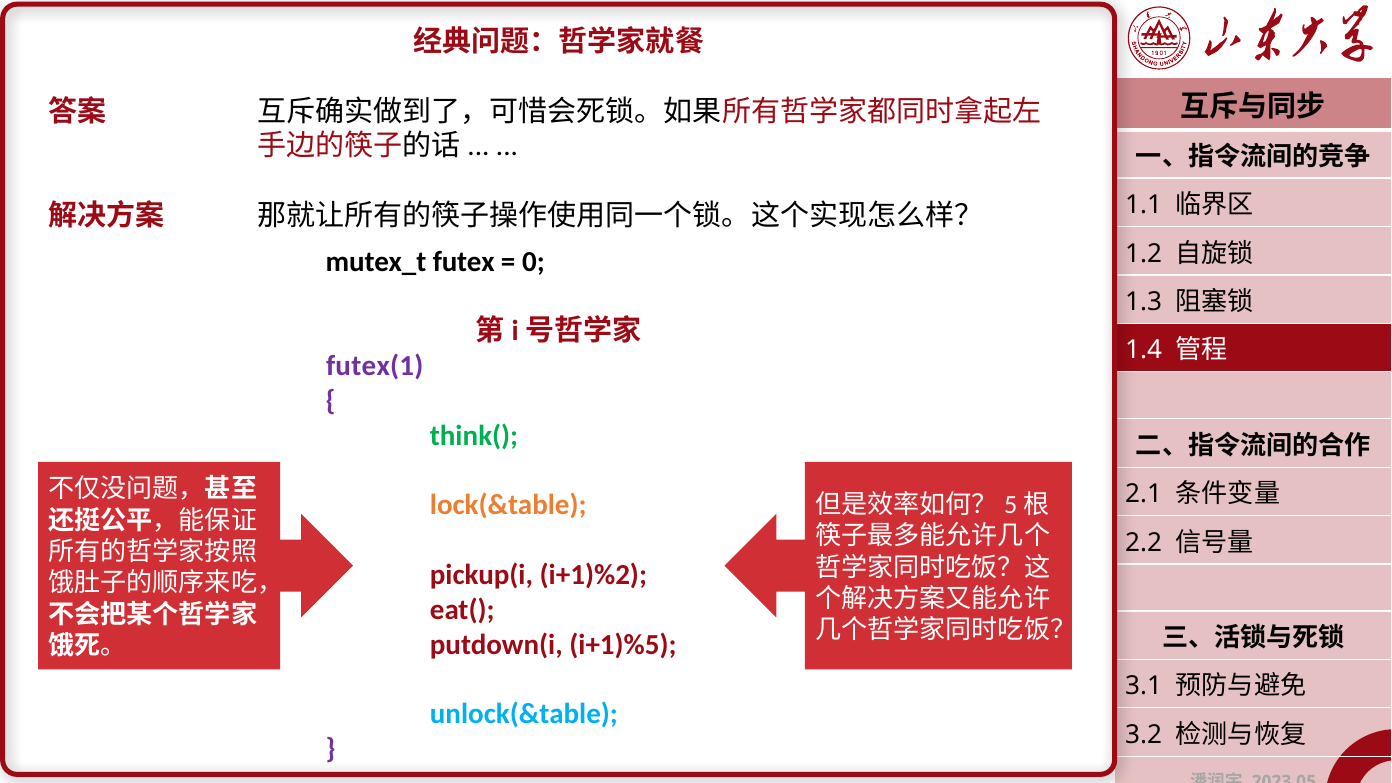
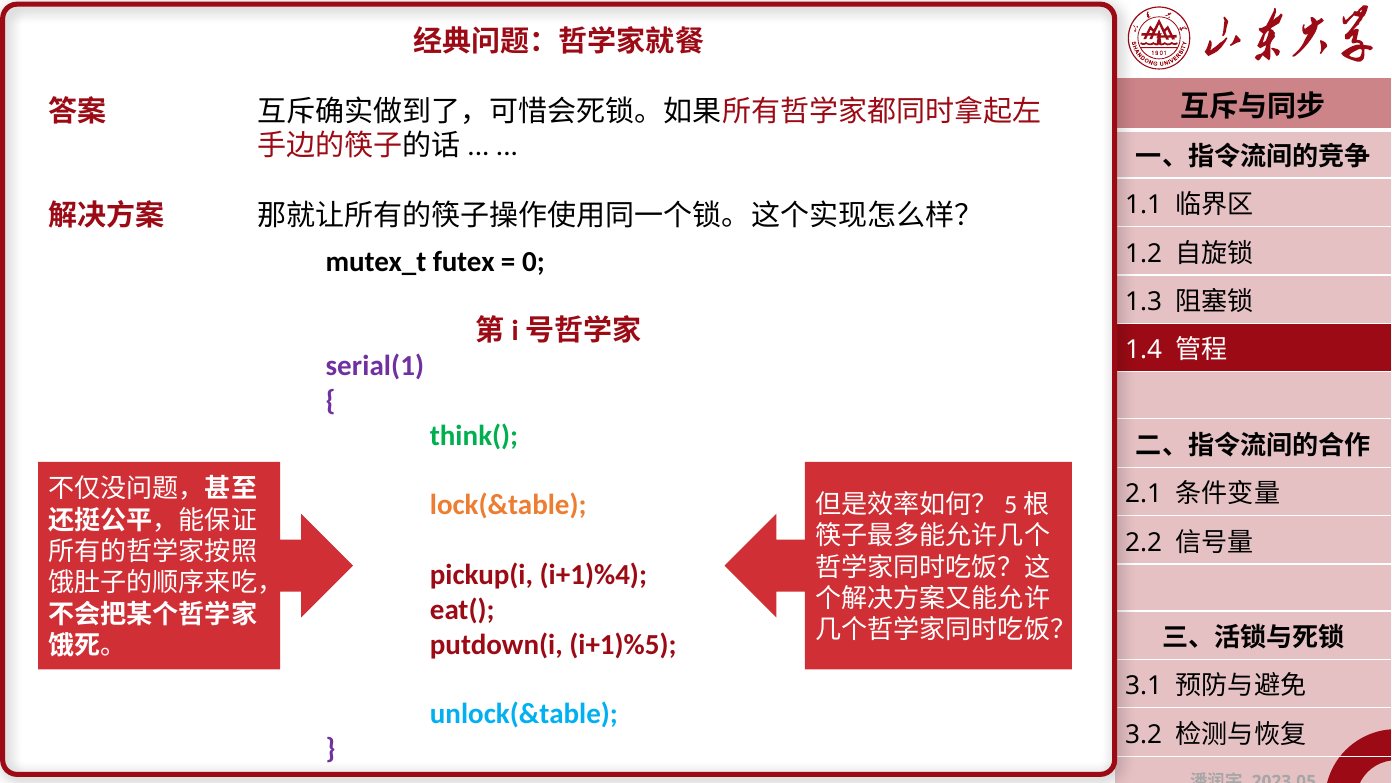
futex(1: futex(1 -> serial(1
i+1)%2: i+1)%2 -> i+1)%4
